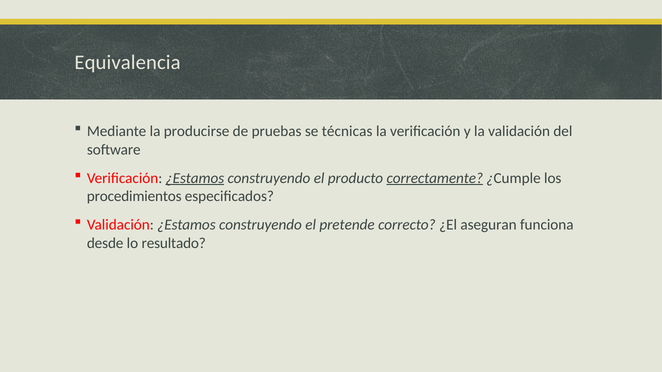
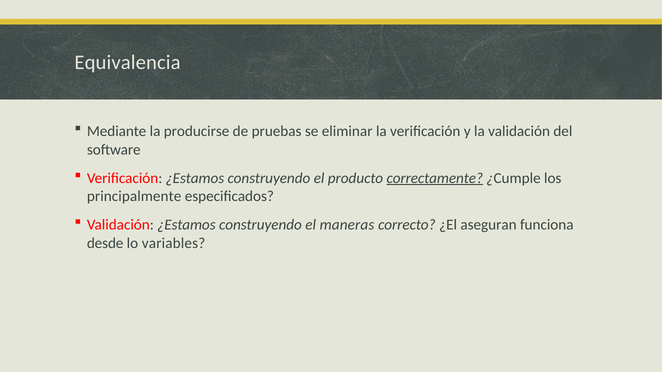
técnicas: técnicas -> eliminar
¿Estamos at (195, 178) underline: present -> none
procedimientos: procedimientos -> principalmente
pretende: pretende -> maneras
resultado: resultado -> variables
